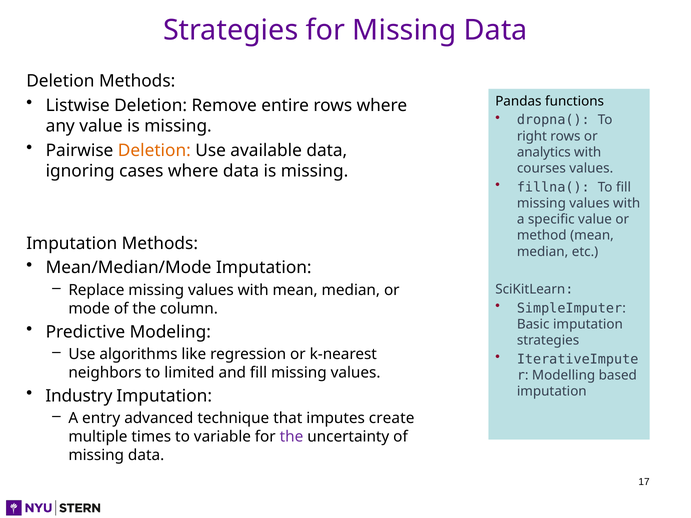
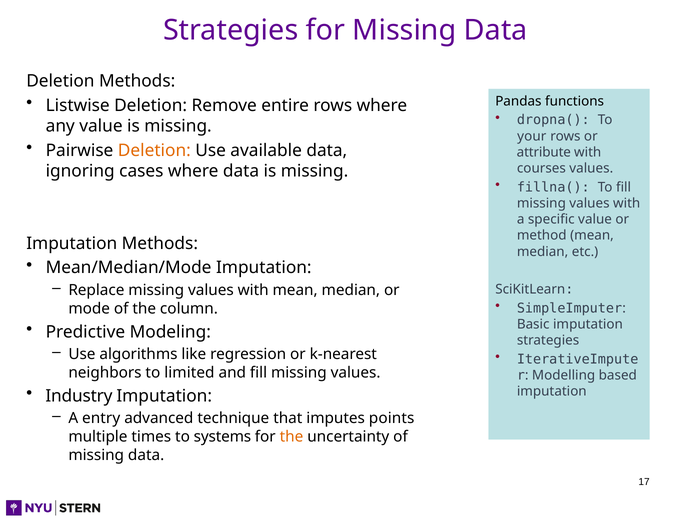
right: right -> your
analytics: analytics -> attribute
create: create -> points
variable: variable -> systems
the at (291, 437) colour: purple -> orange
